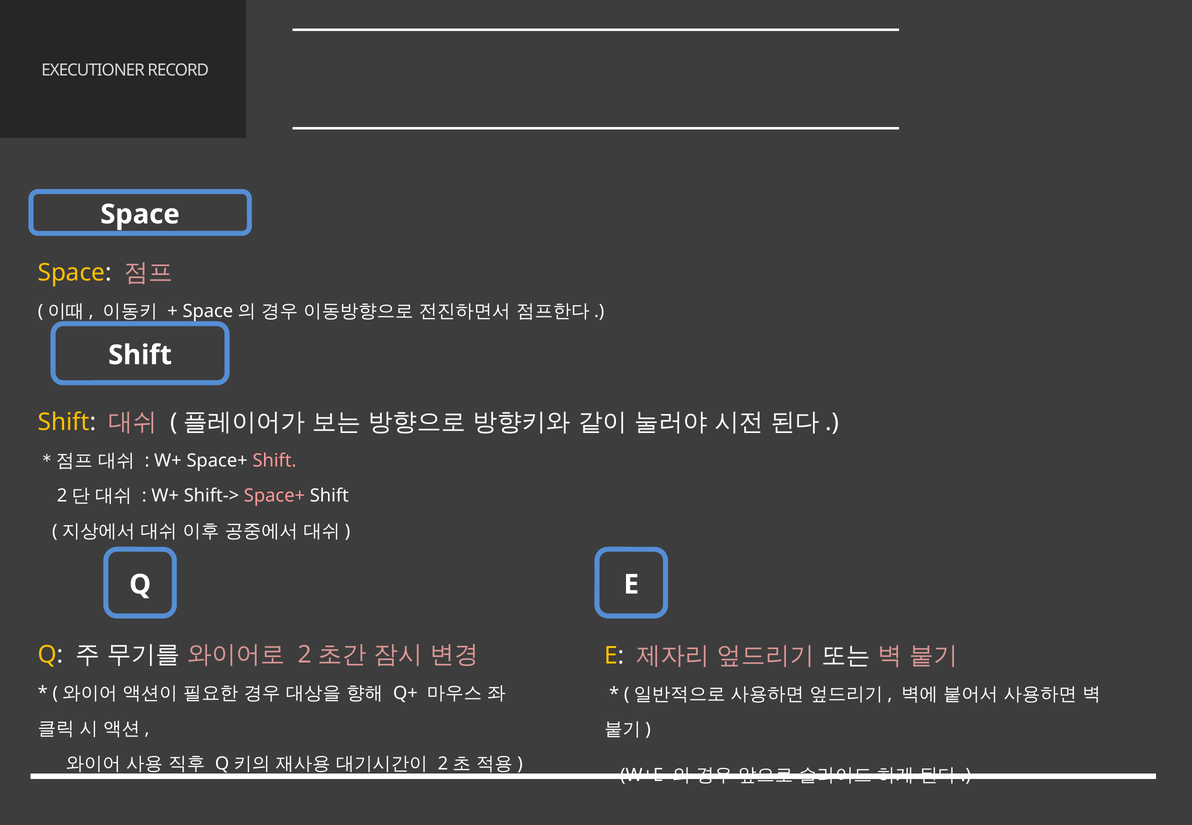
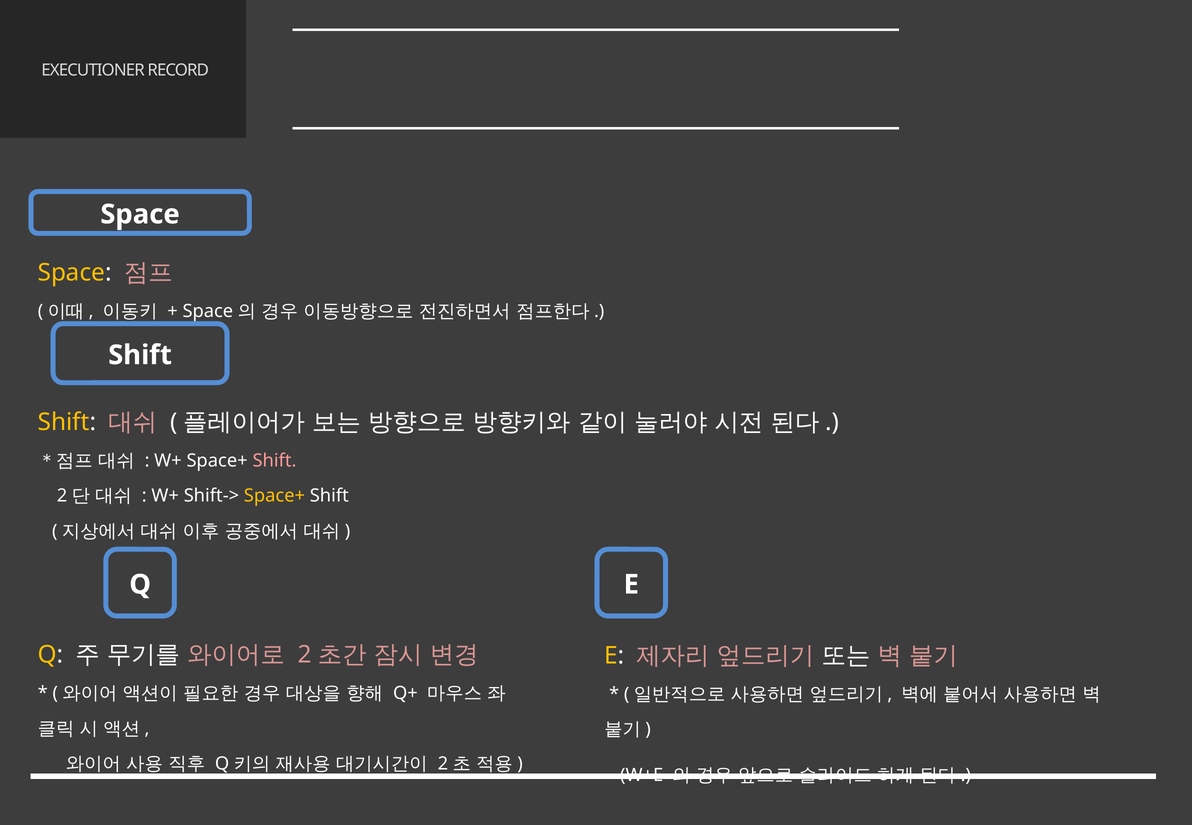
Space+ at (274, 496) colour: pink -> yellow
